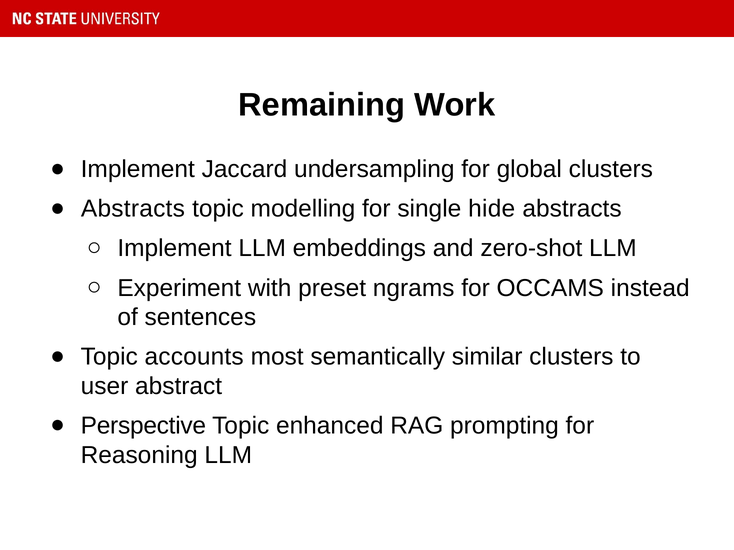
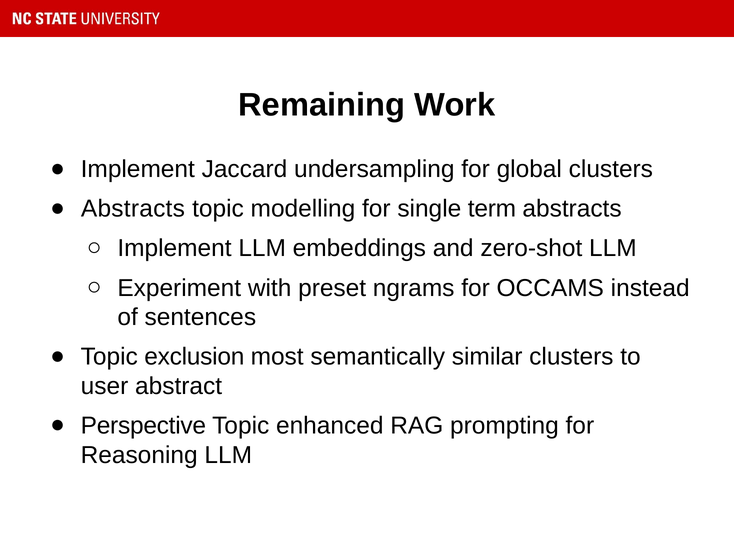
hide: hide -> term
accounts: accounts -> exclusion
